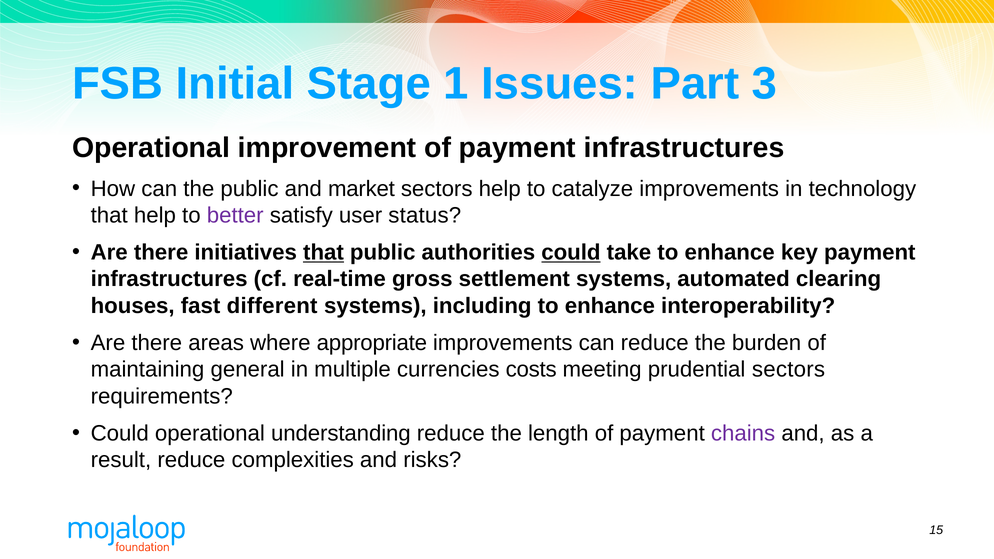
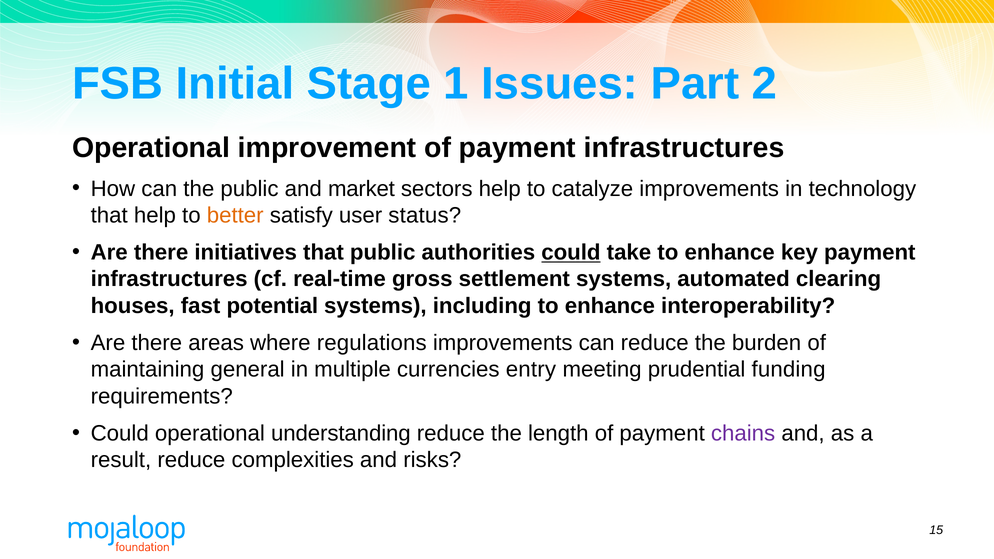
3: 3 -> 2
better colour: purple -> orange
that at (324, 252) underline: present -> none
different: different -> potential
appropriate: appropriate -> regulations
costs: costs -> entry
prudential sectors: sectors -> funding
